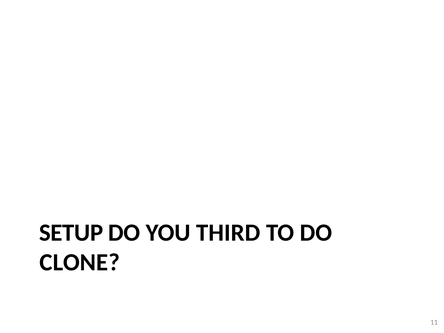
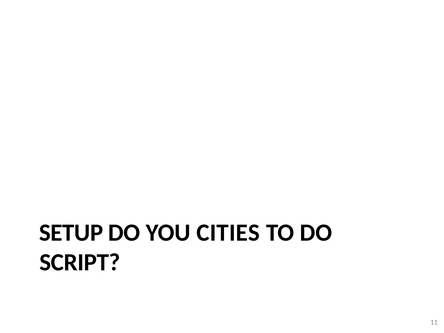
THIRD: THIRD -> CITIES
CLONE: CLONE -> SCRIPT
